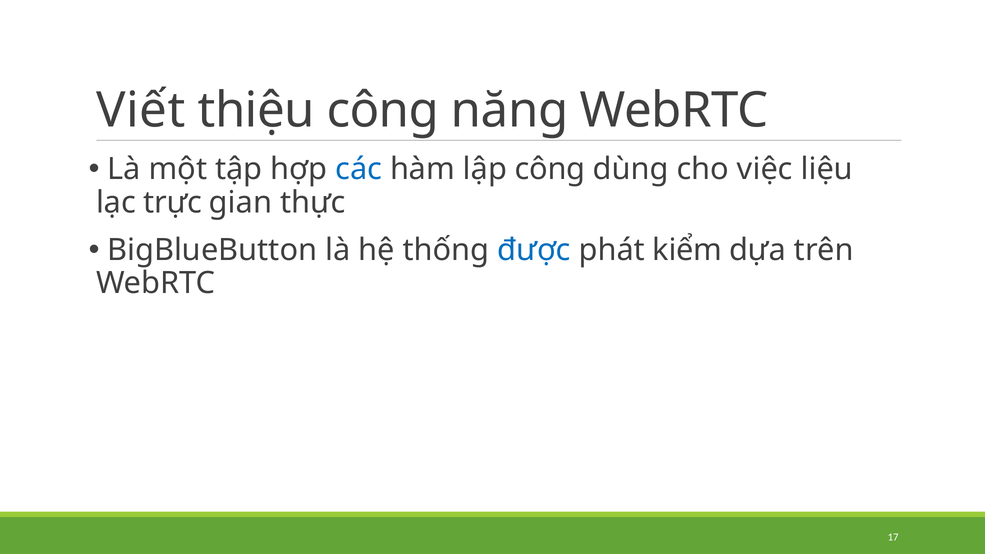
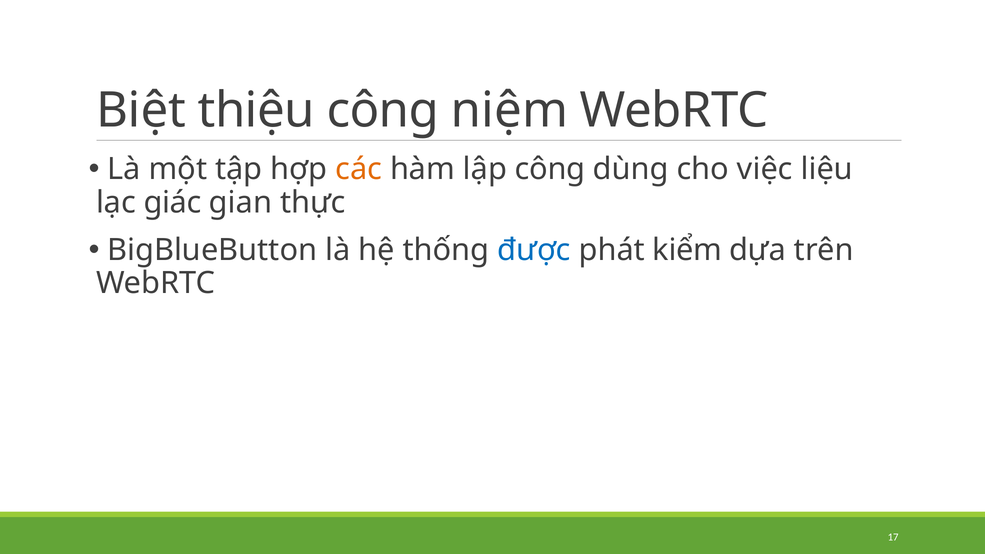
Viết: Viết -> Biệt
năng: năng -> niệm
các colour: blue -> orange
trực: trực -> giác
